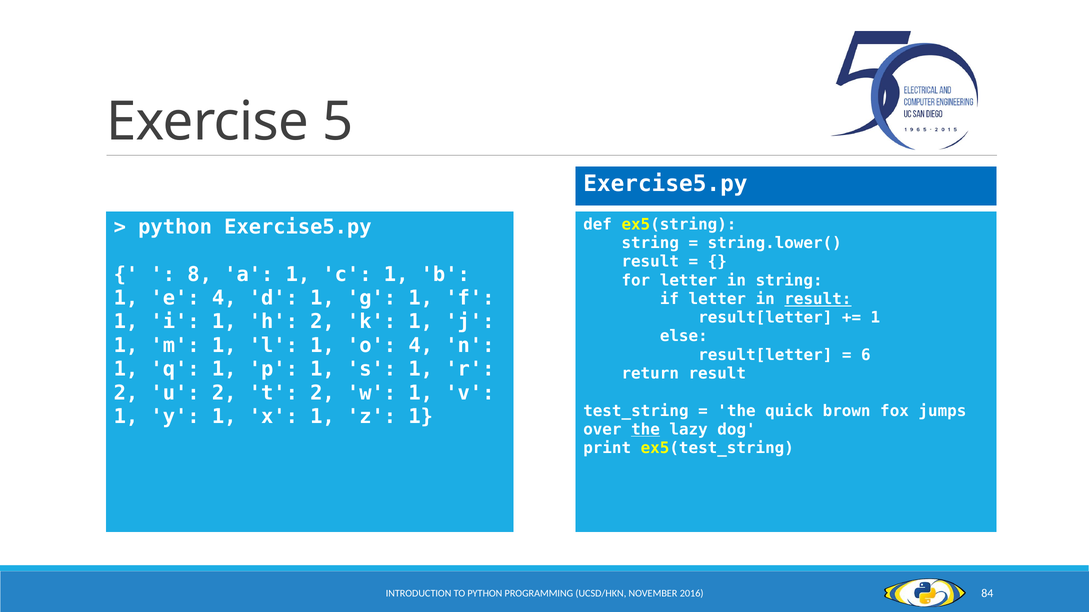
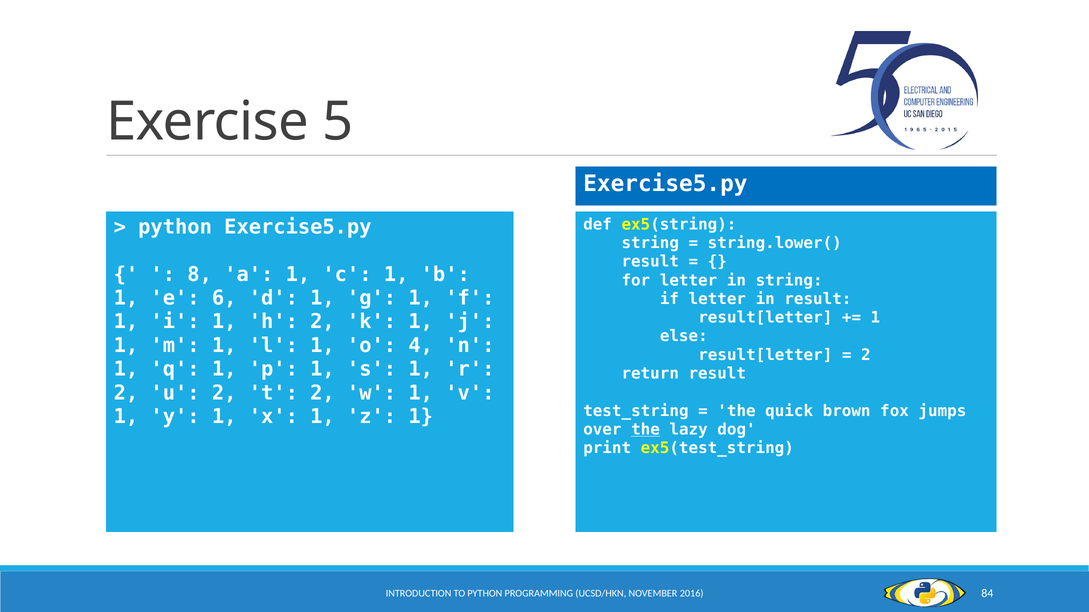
e 4: 4 -> 6
result at (818, 299) underline: present -> none
6 at (866, 355): 6 -> 2
